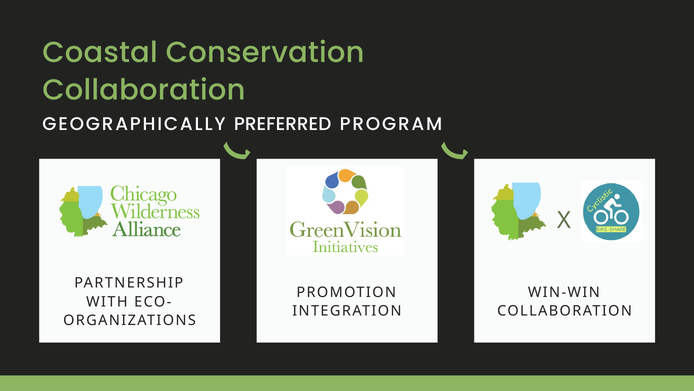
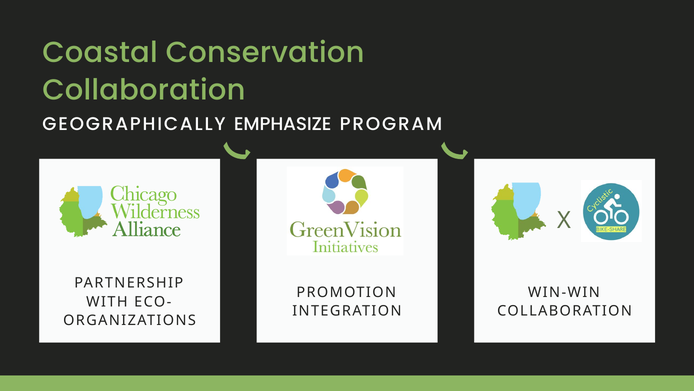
PREFERRED: PREFERRED -> EMPHASIZE
